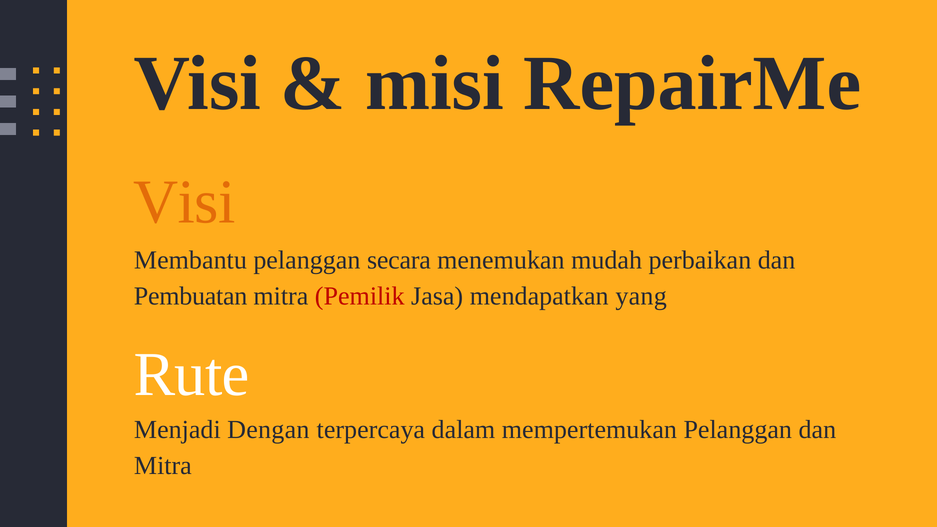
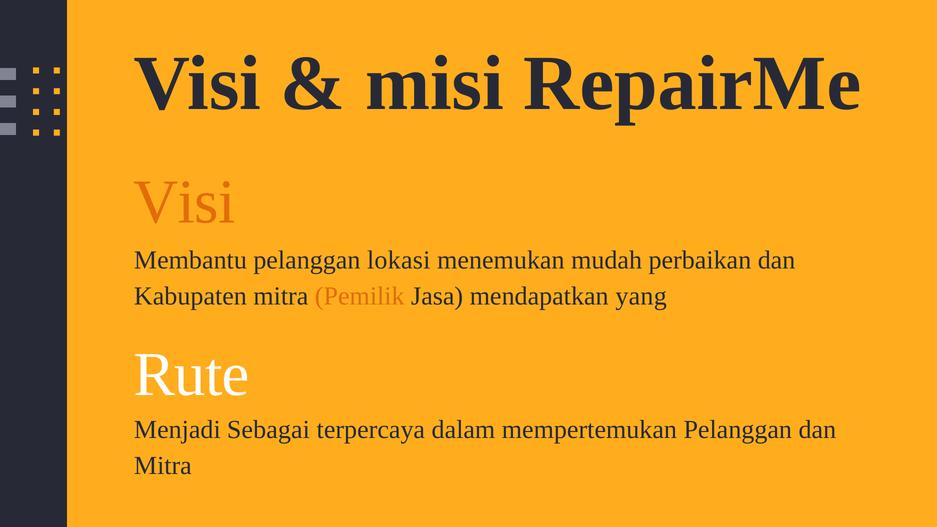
secara: secara -> lokasi
Pembuatan: Pembuatan -> Kabupaten
Pemilik colour: red -> orange
Dengan: Dengan -> Sebagai
